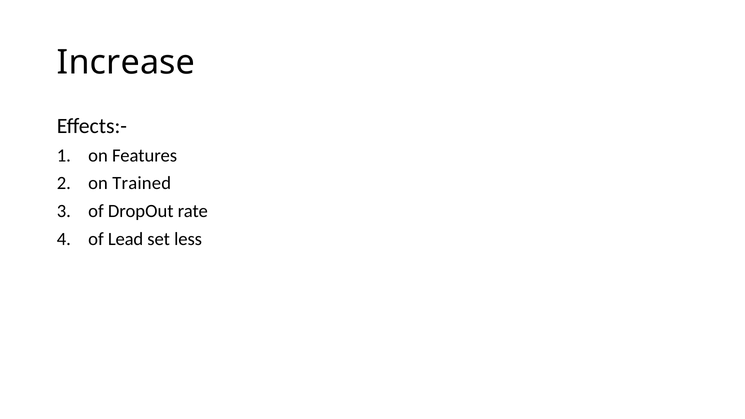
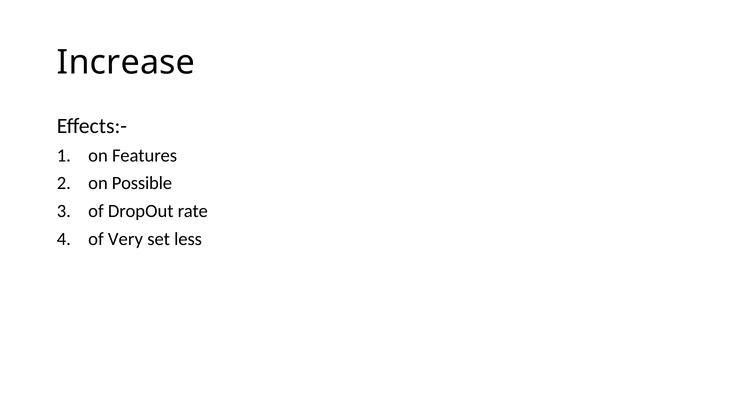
Trained: Trained -> Possible
Lead: Lead -> Very
